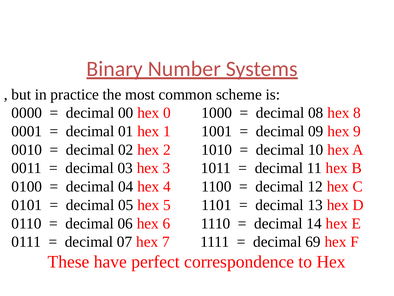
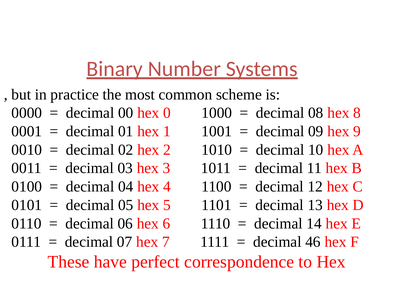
69: 69 -> 46
